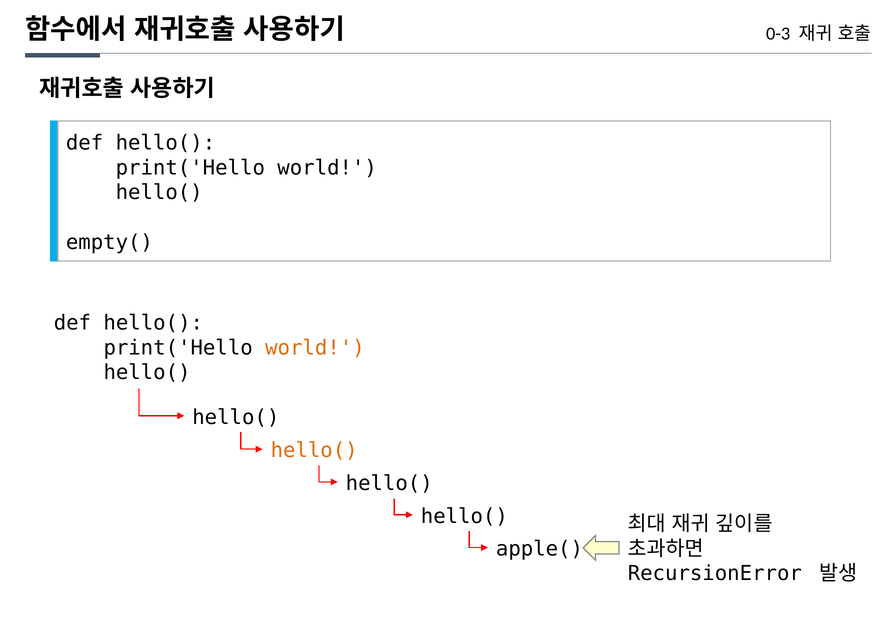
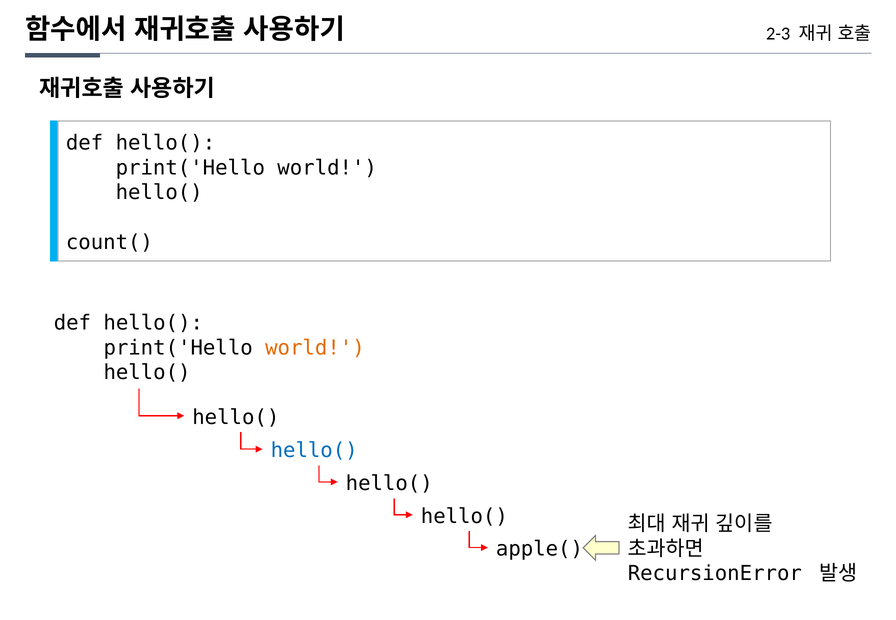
0-3: 0-3 -> 2-3
empty(: empty( -> count(
hello( at (314, 451) colour: orange -> blue
